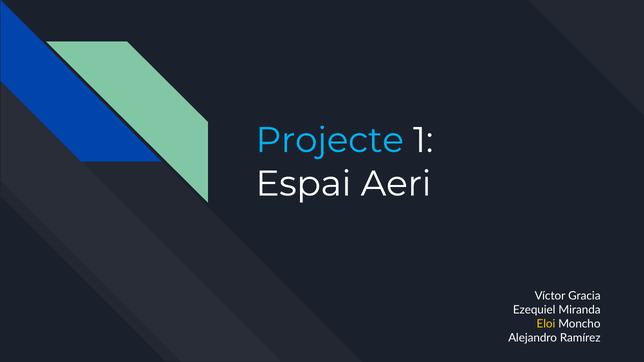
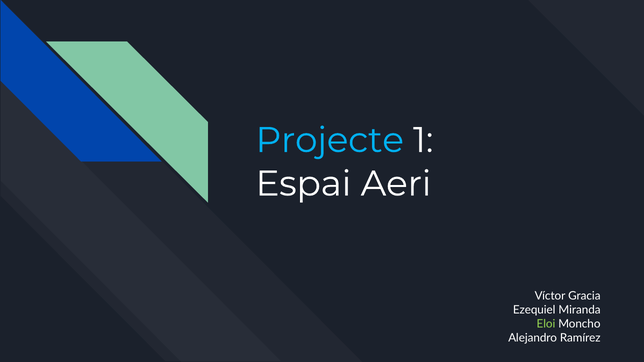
Eloi colour: yellow -> light green
